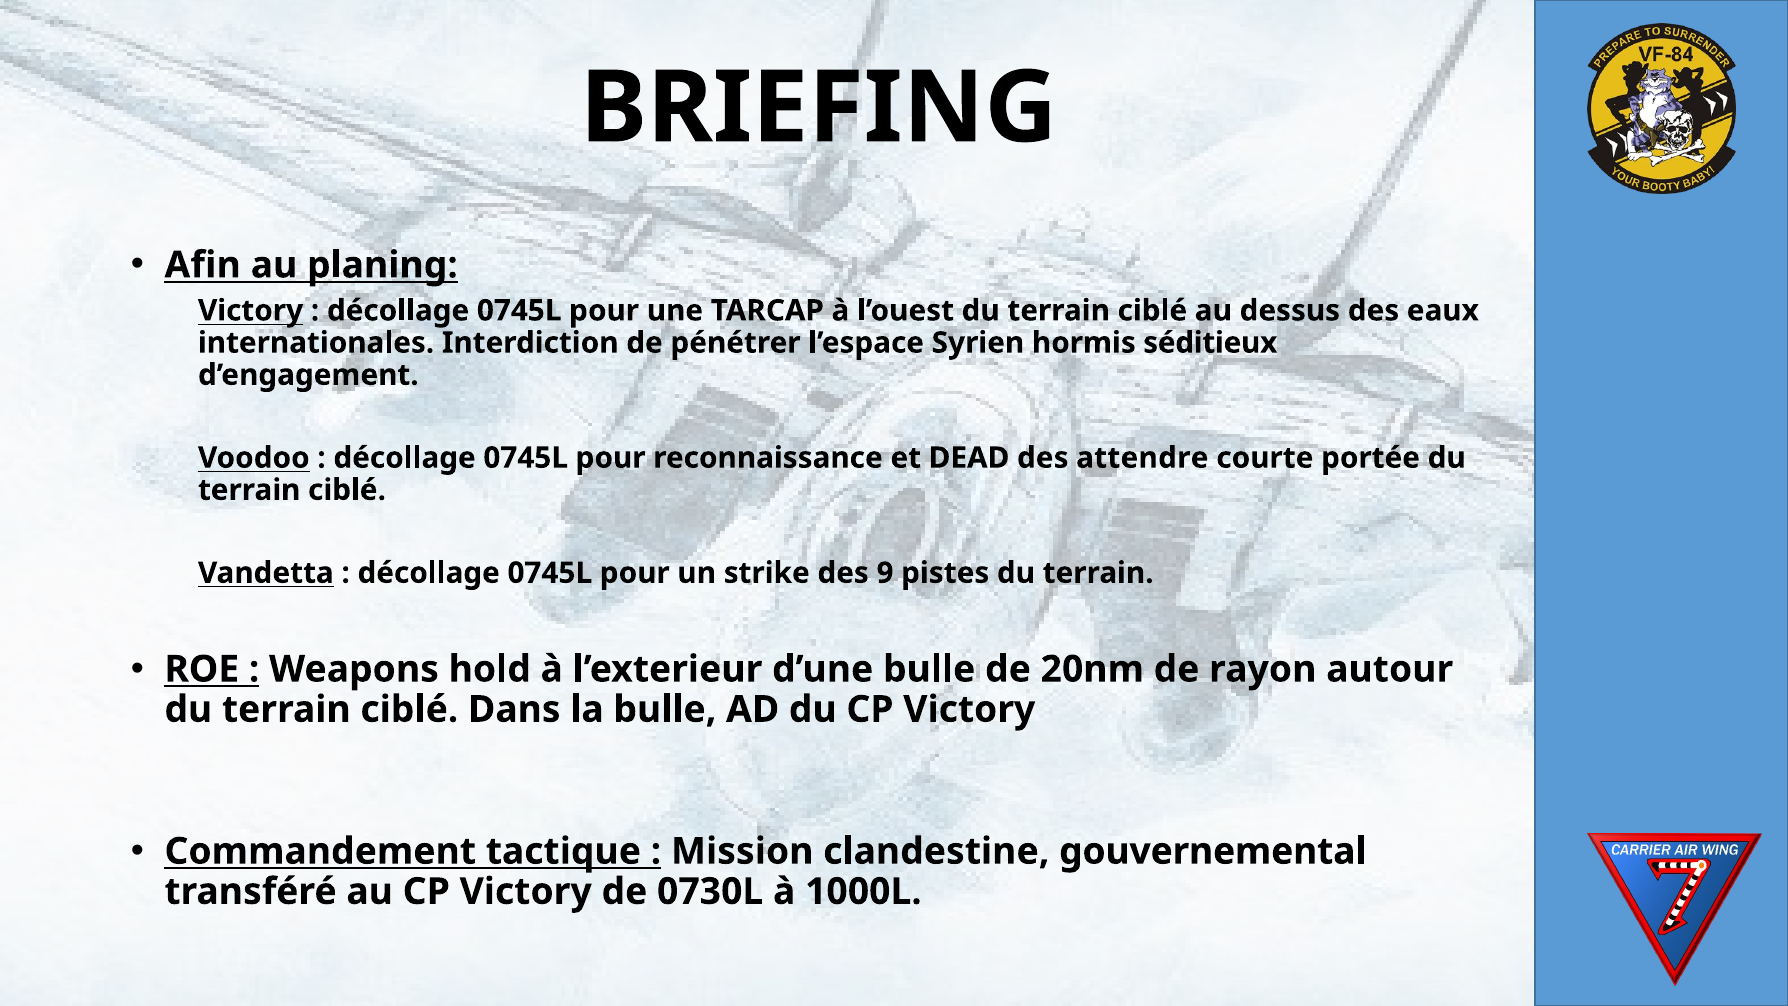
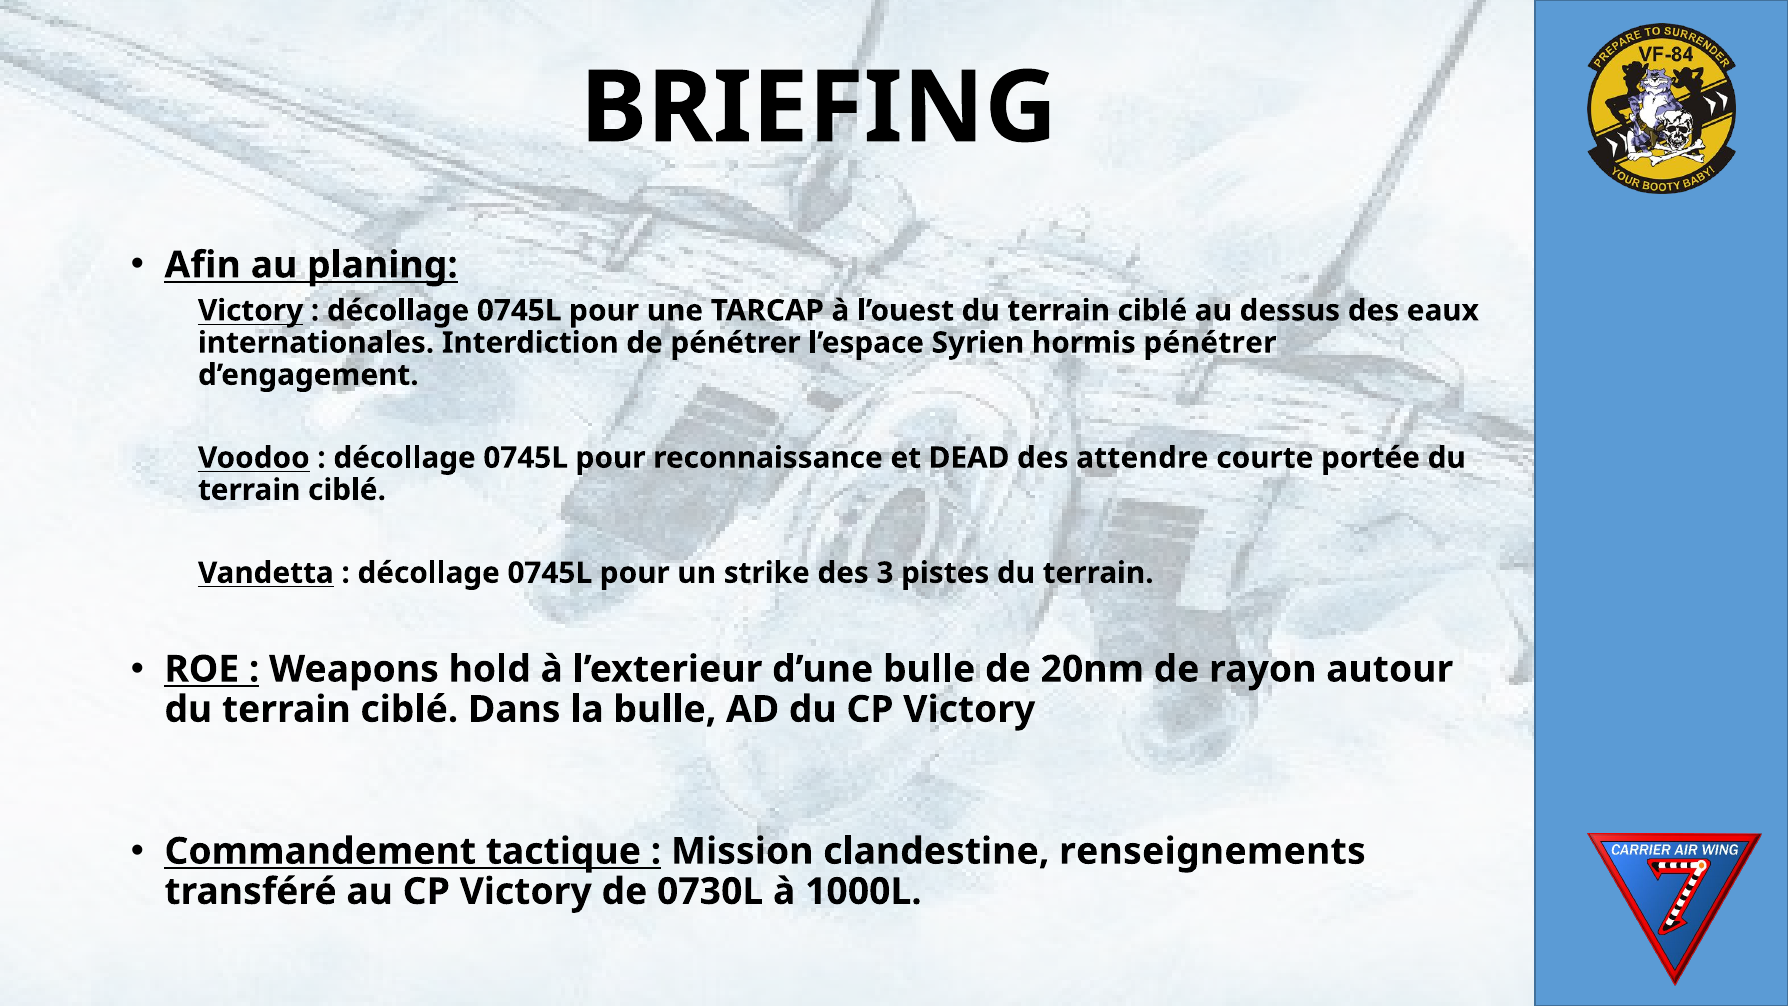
hormis séditieux: séditieux -> pénétrer
9: 9 -> 3
gouvernemental: gouvernemental -> renseignements
